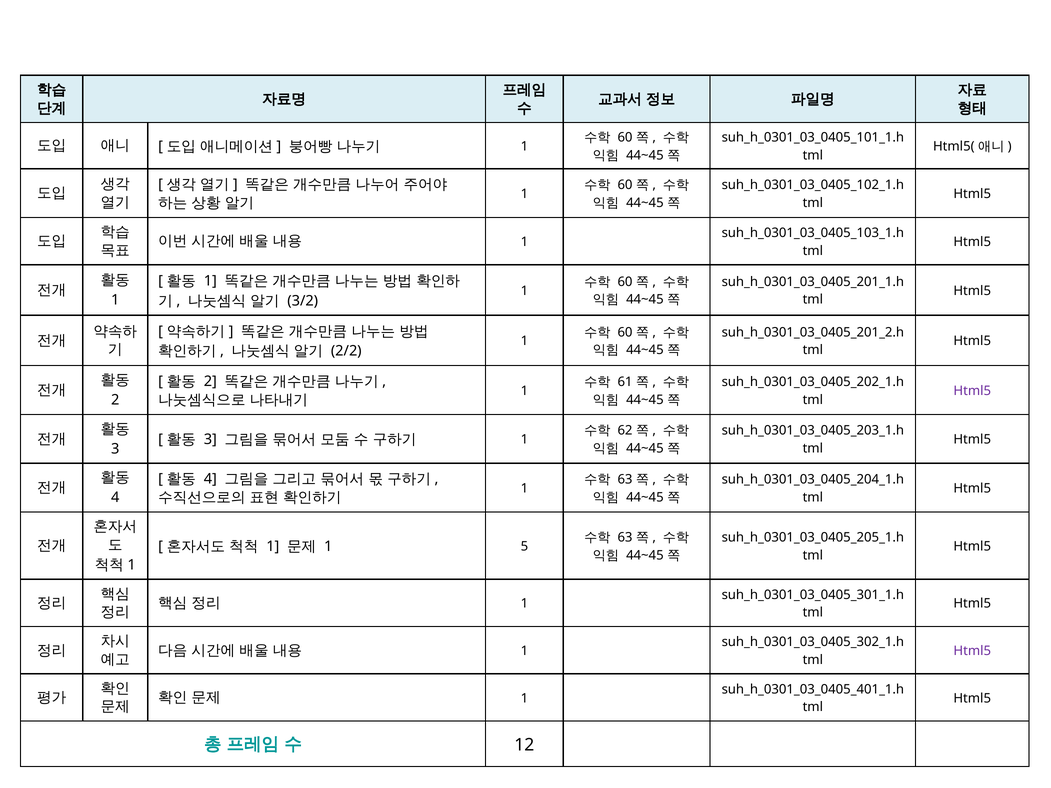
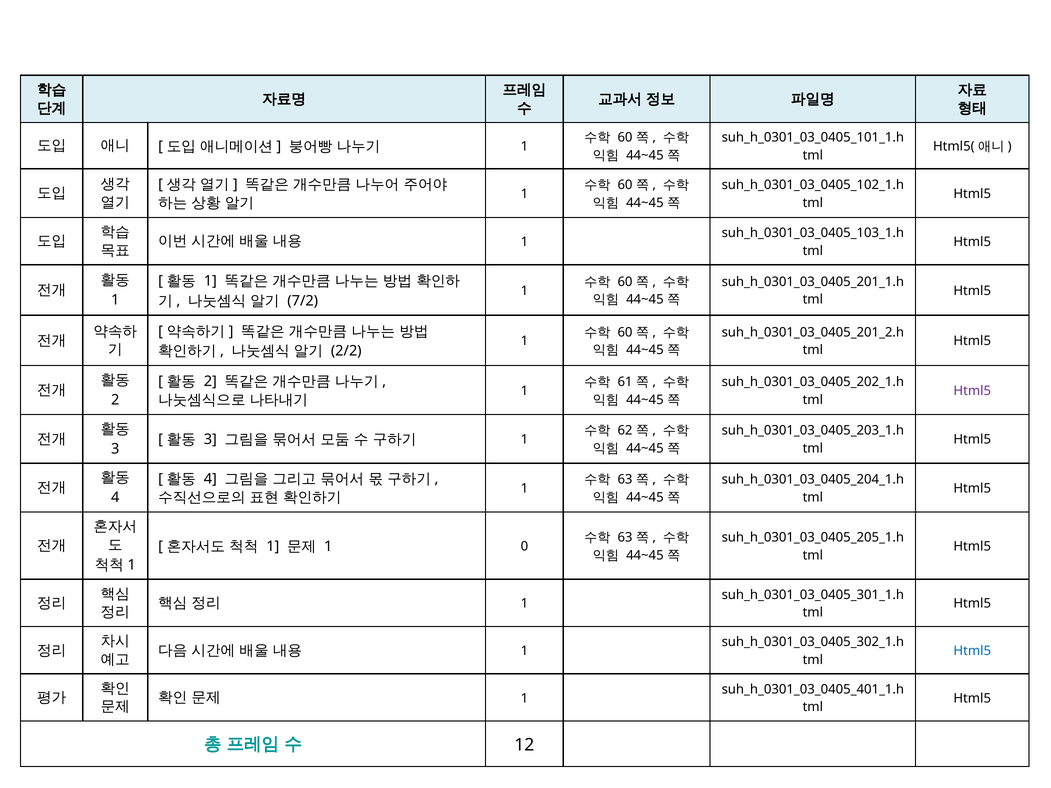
3/2: 3/2 -> 7/2
5: 5 -> 0
Html5 at (972, 651) colour: purple -> blue
